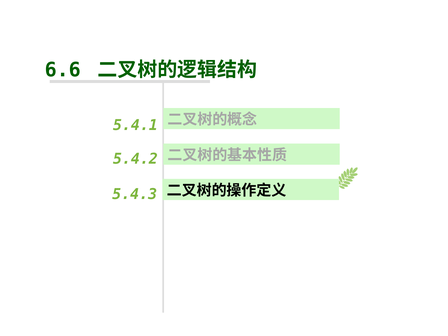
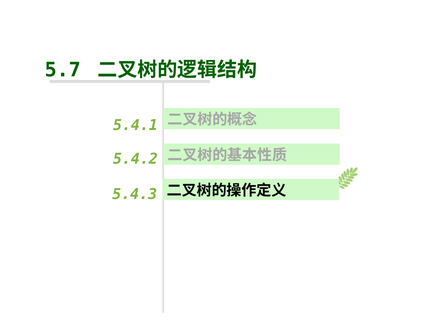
6.6: 6.6 -> 5.7
